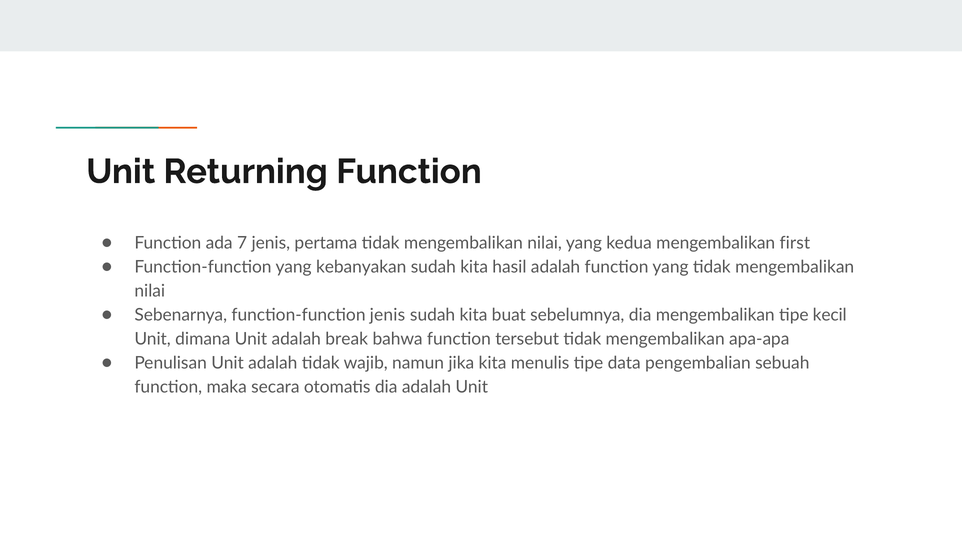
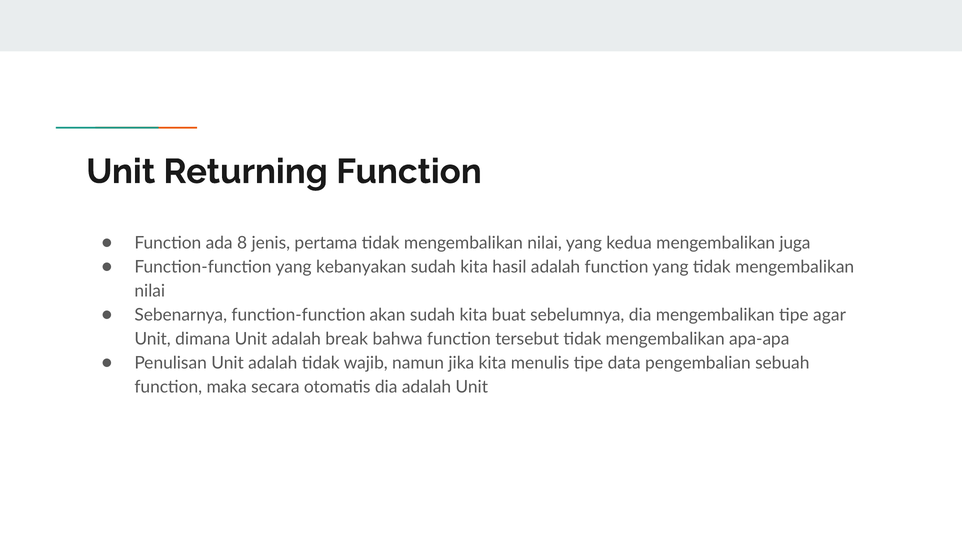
7: 7 -> 8
first: first -> juga
function-function jenis: jenis -> akan
kecil: kecil -> agar
